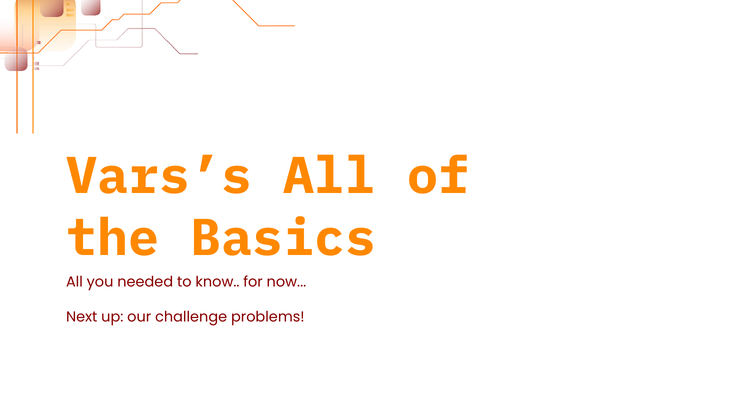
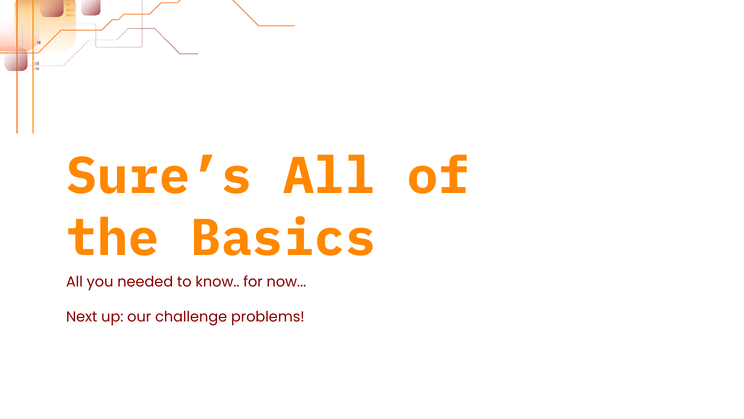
Vars’s: Vars’s -> Sure’s
